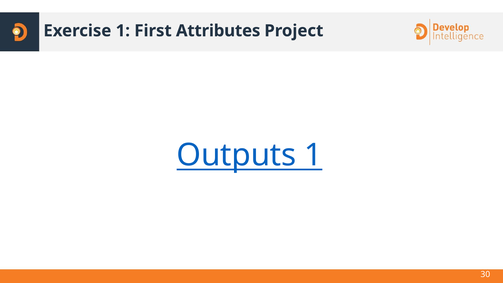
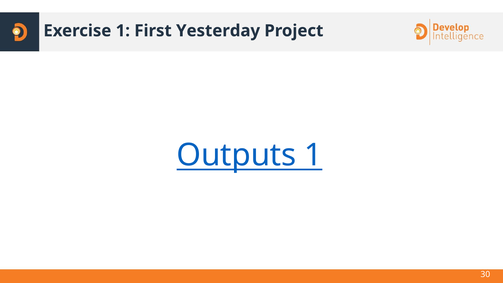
Attributes: Attributes -> Yesterday
